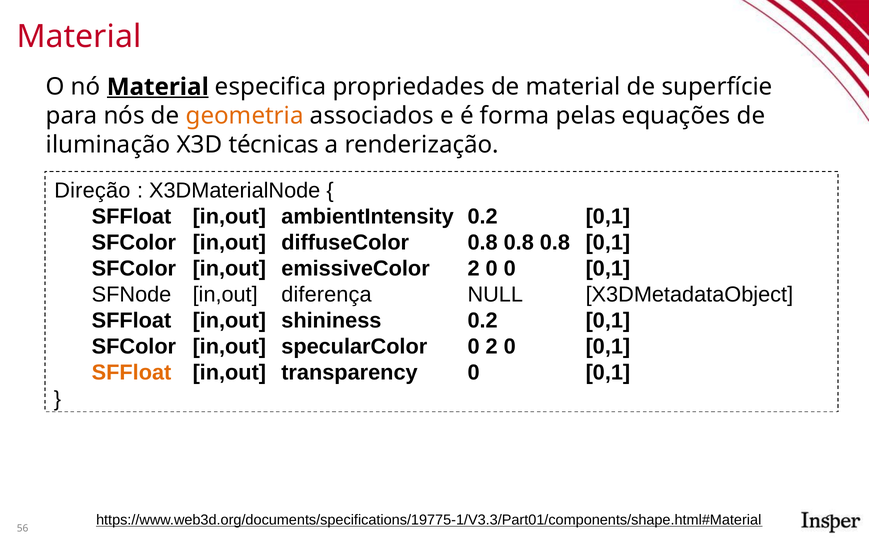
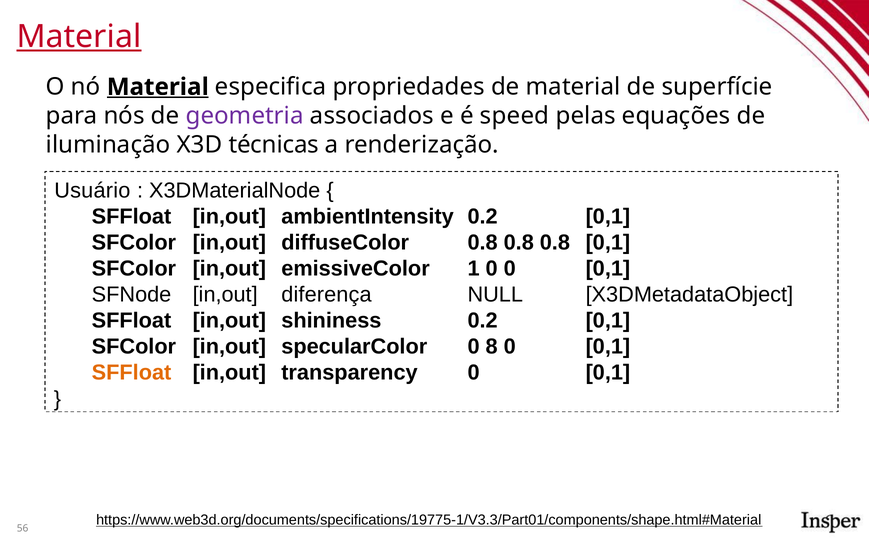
Material at (79, 37) underline: none -> present
geometria colour: orange -> purple
forma: forma -> speed
Direção: Direção -> Usuário
emissiveColor 2: 2 -> 1
0 2: 2 -> 8
